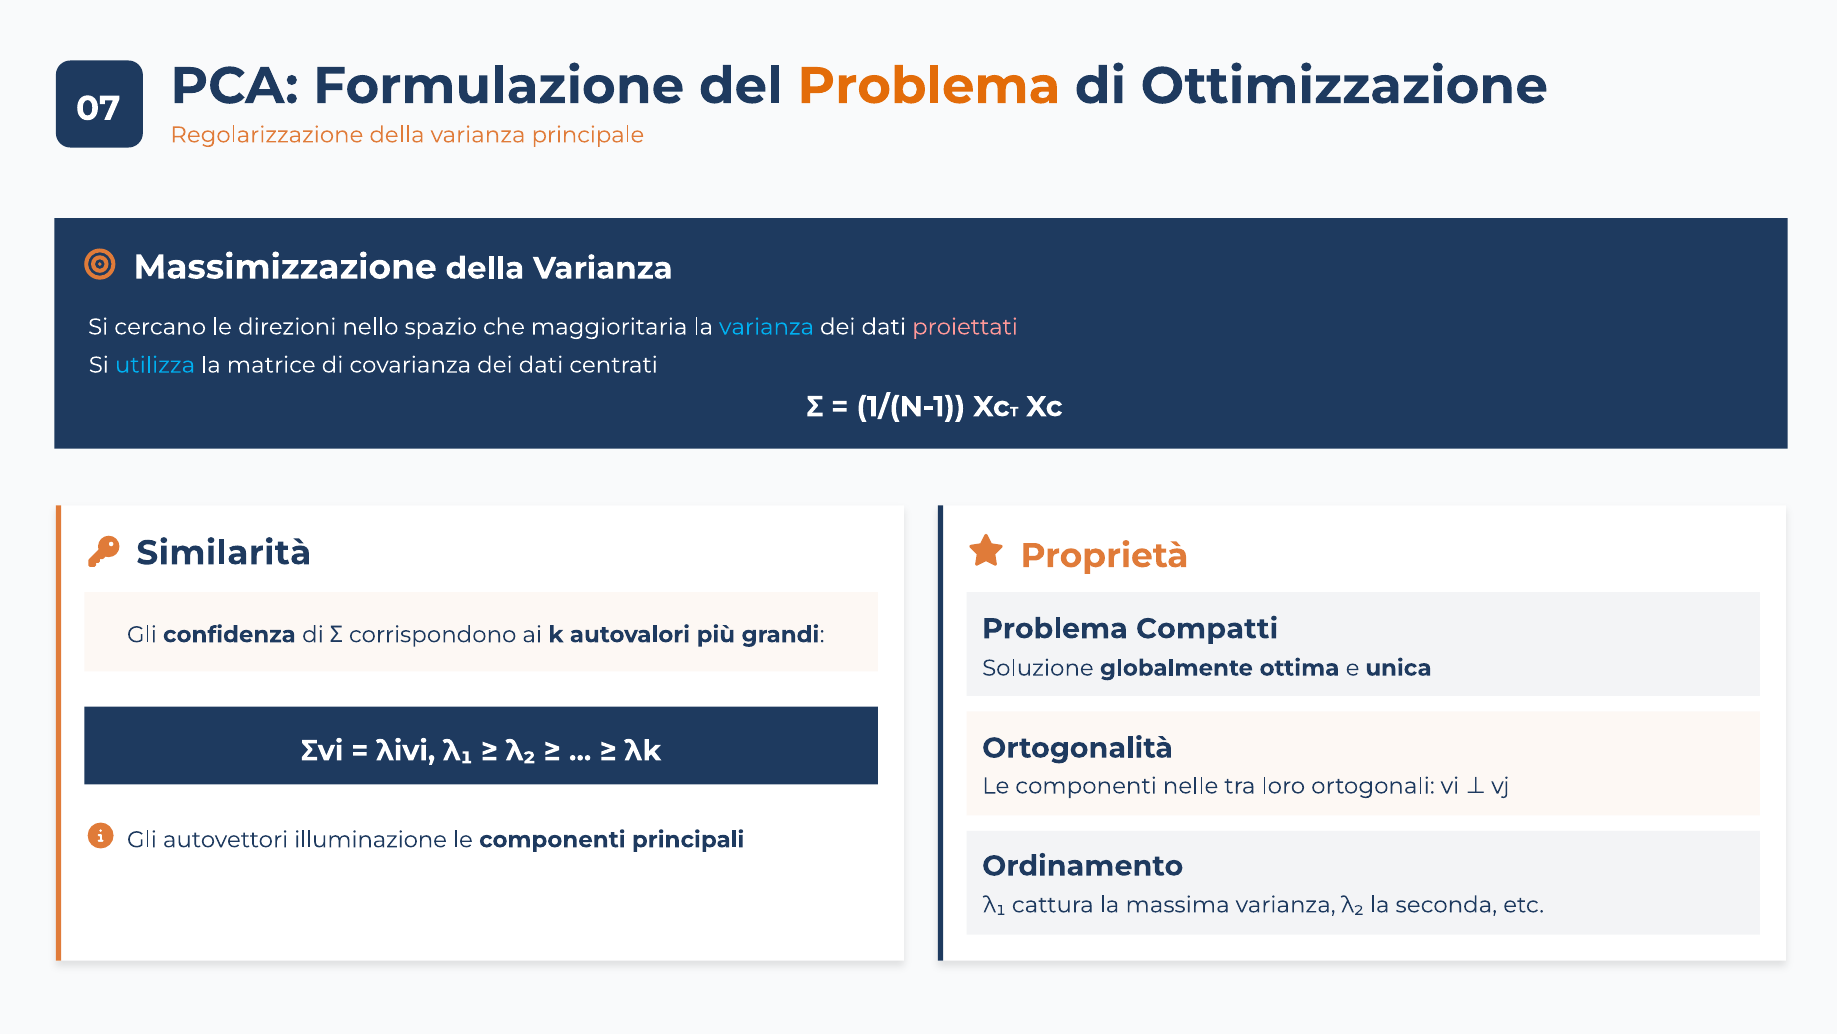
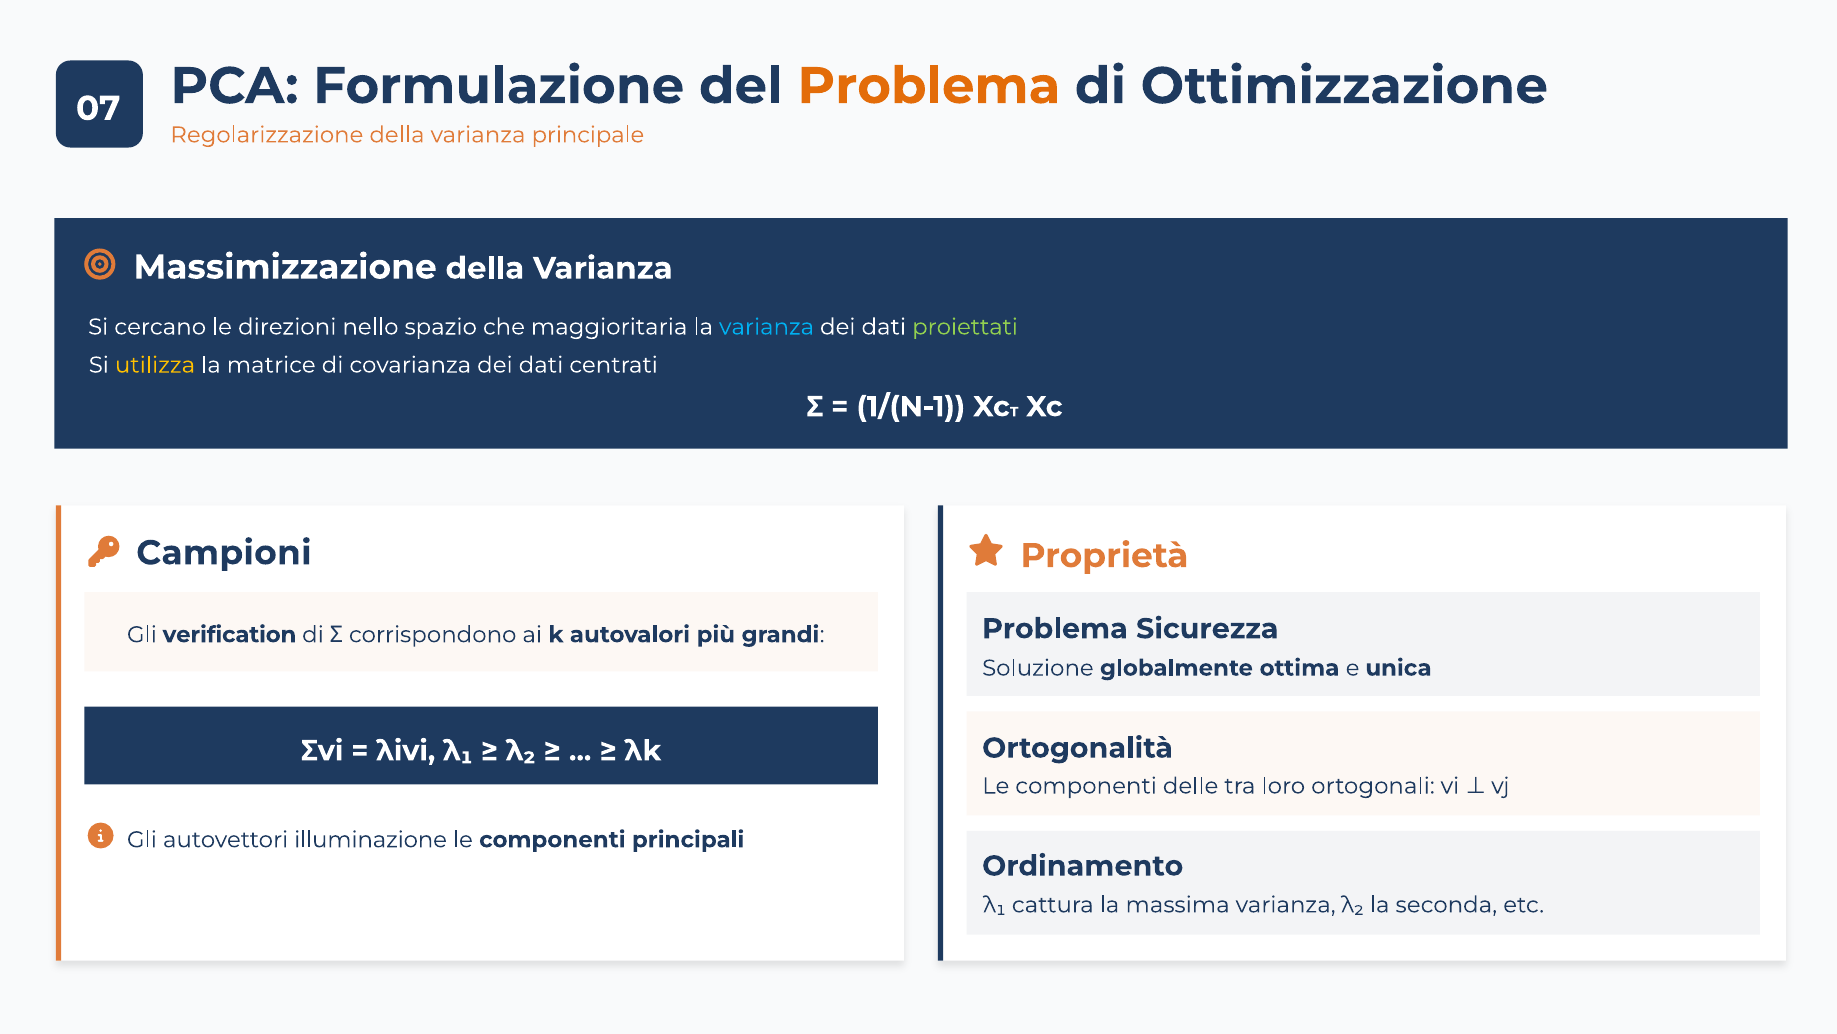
proiettati colour: pink -> light green
utilizza colour: light blue -> yellow
Similarità: Similarità -> Campioni
Compatti: Compatti -> Sicurezza
confidenza: confidenza -> verification
nelle: nelle -> delle
